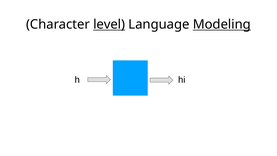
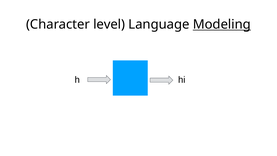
level underline: present -> none
